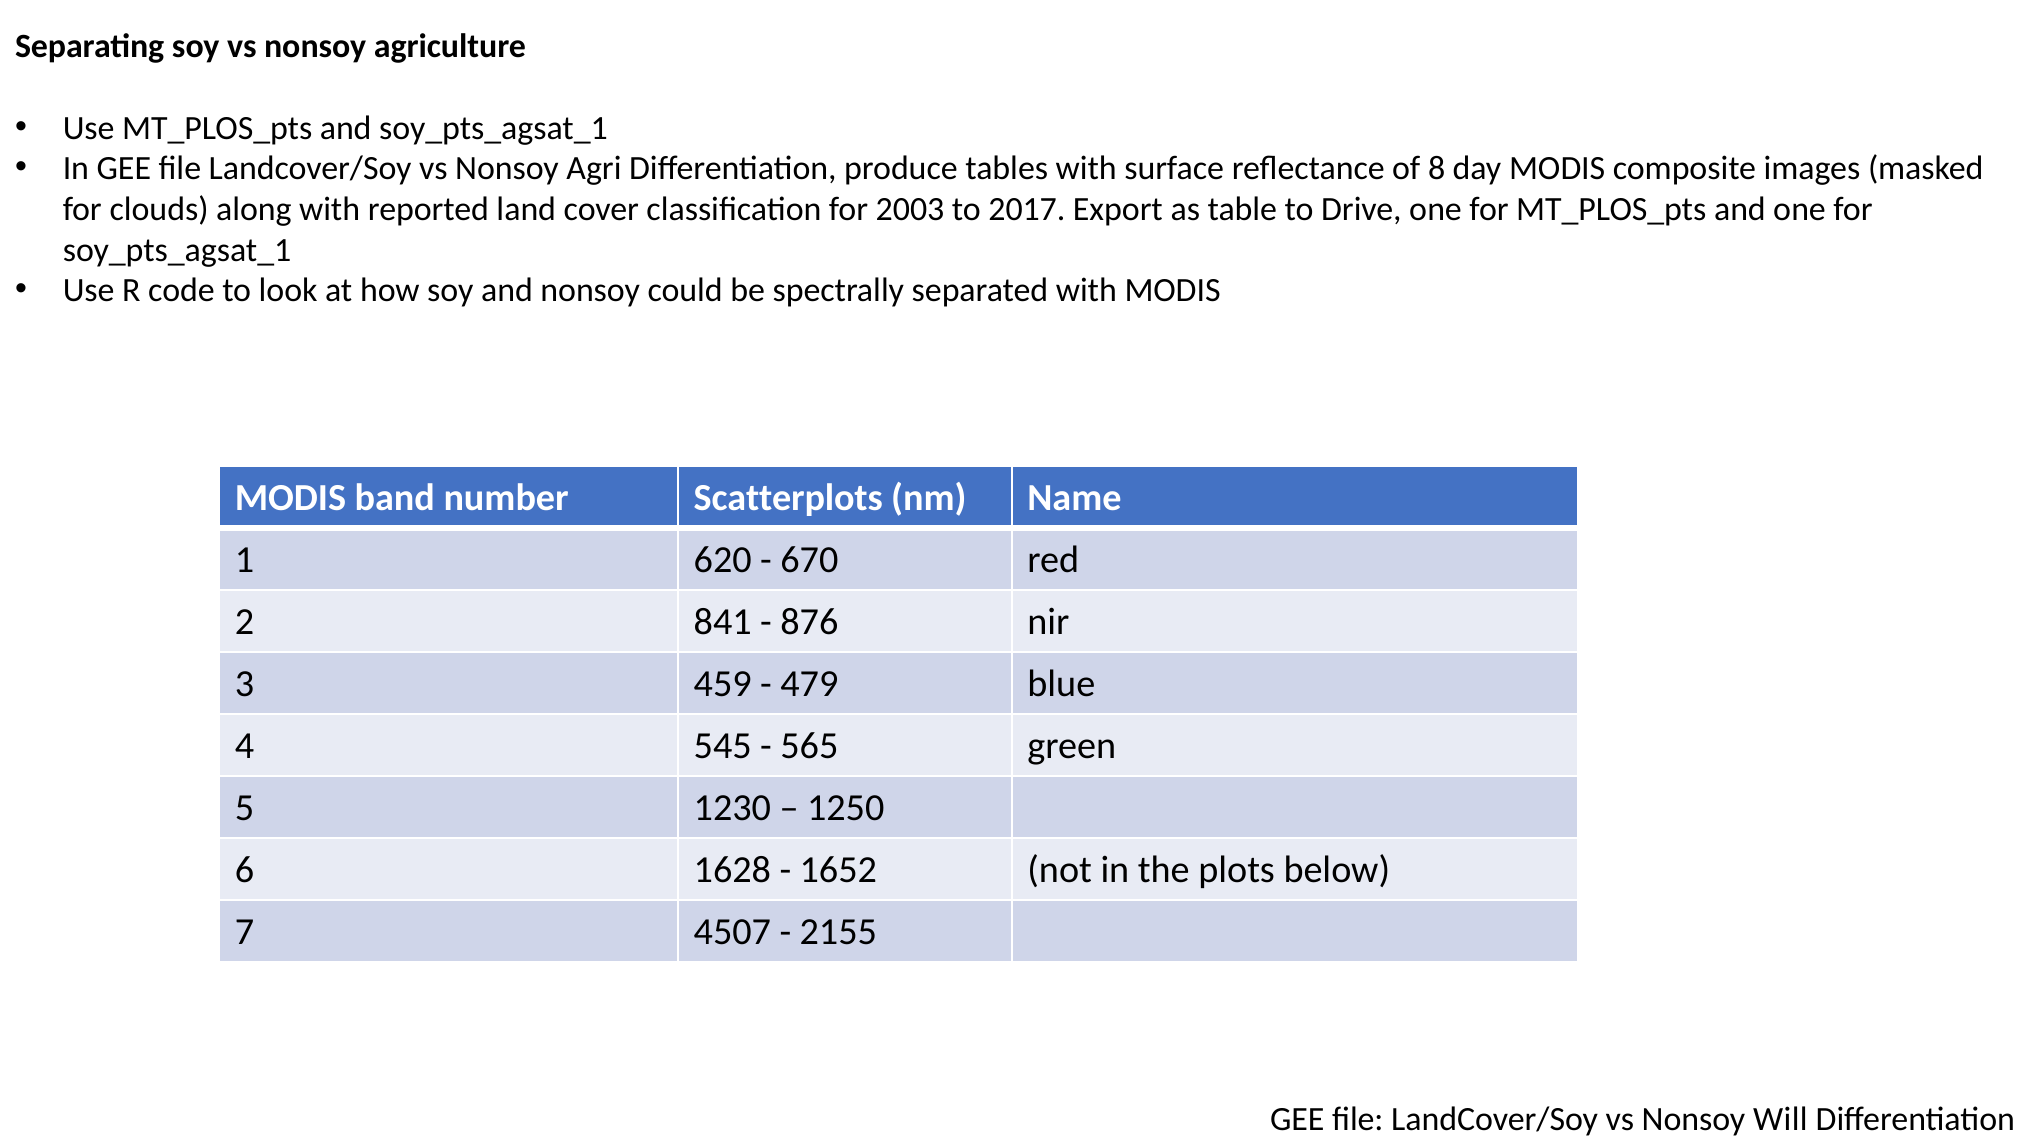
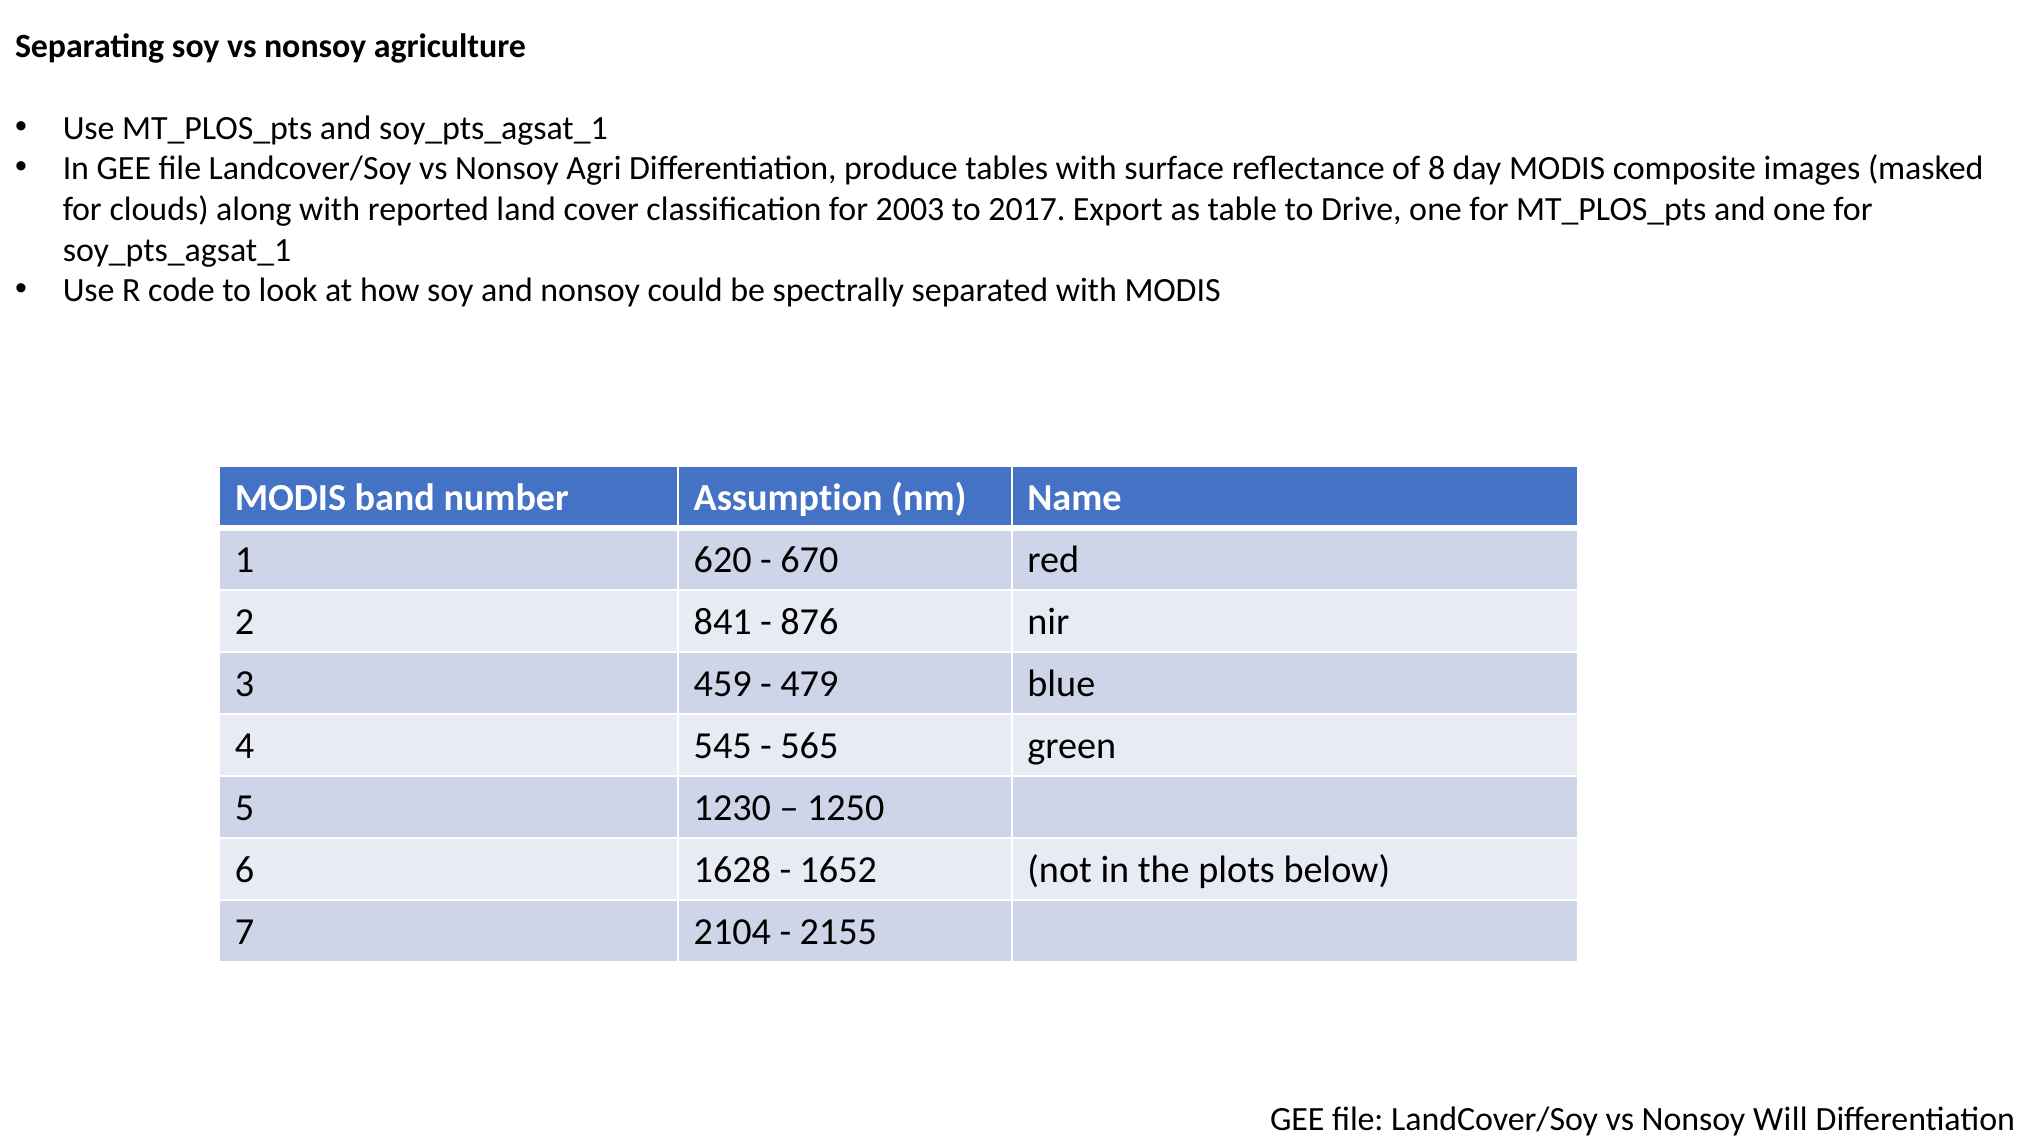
Scatterplots: Scatterplots -> Assumption
4507: 4507 -> 2104
